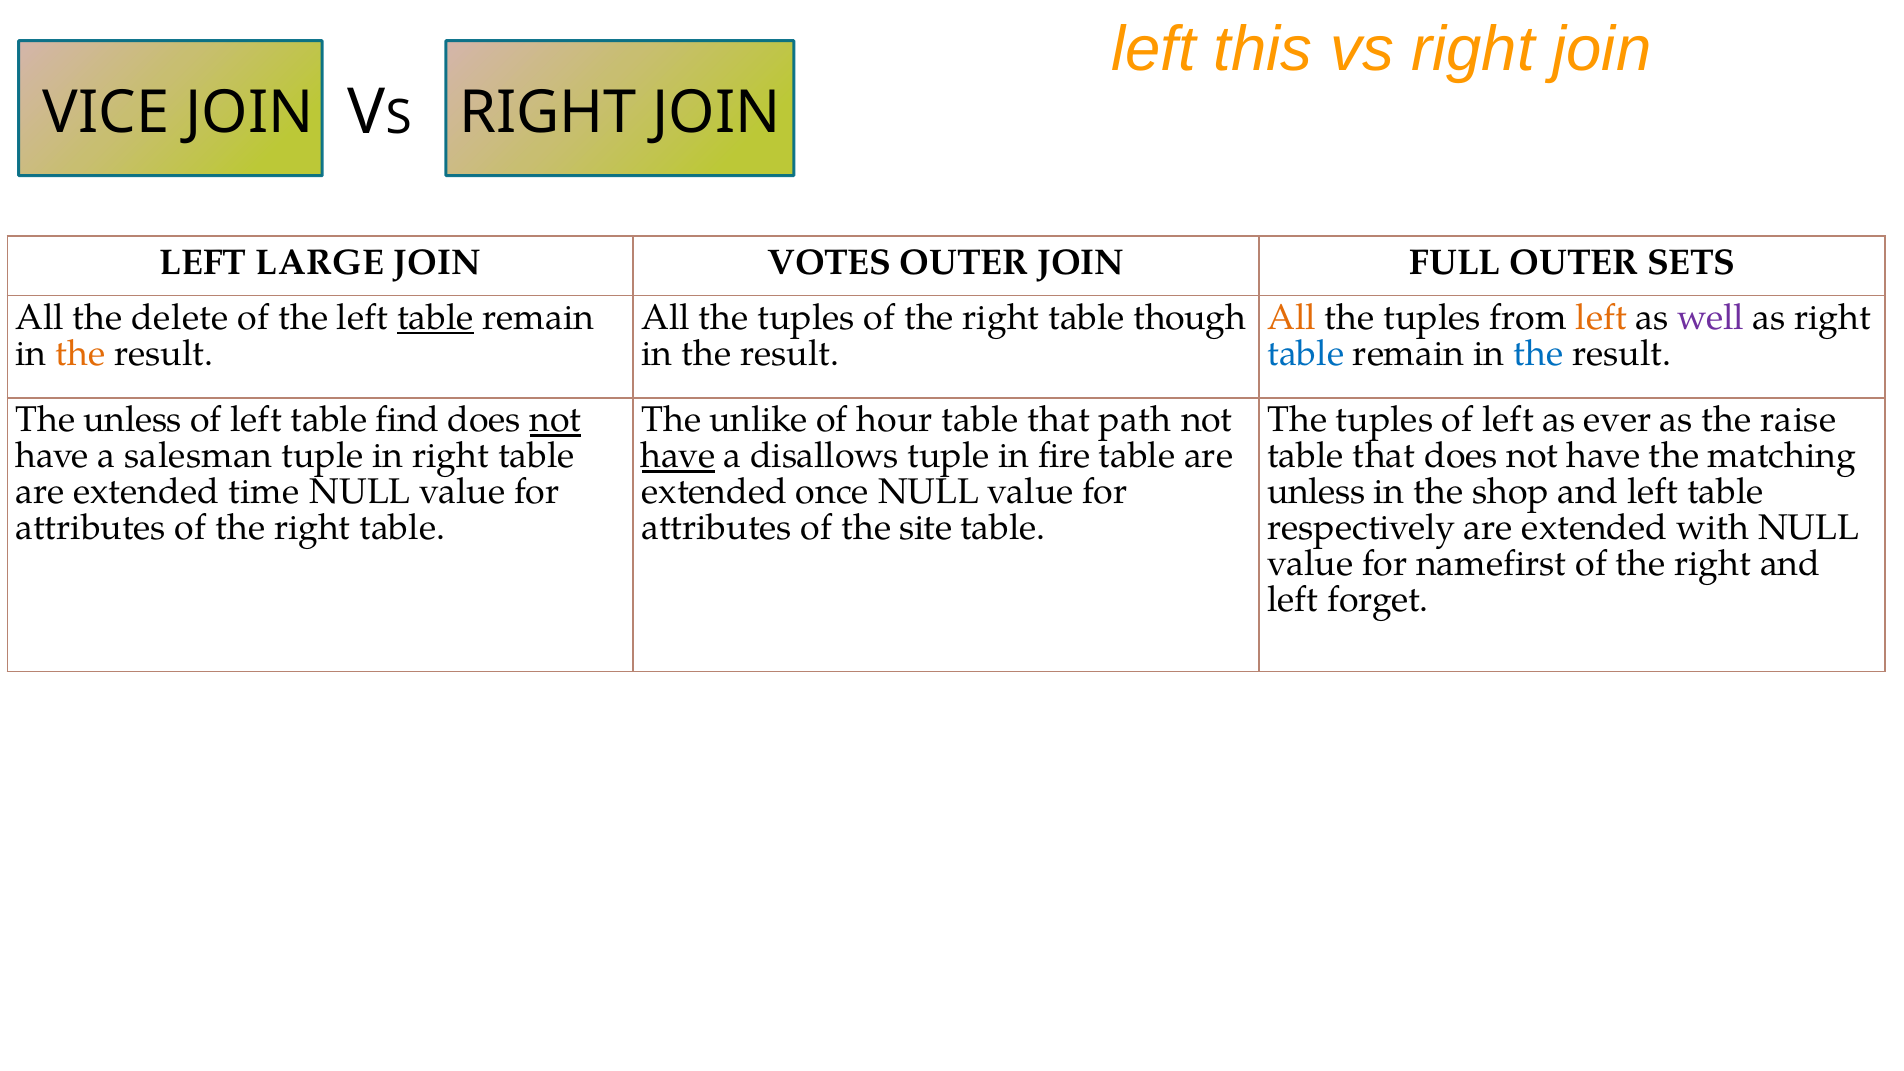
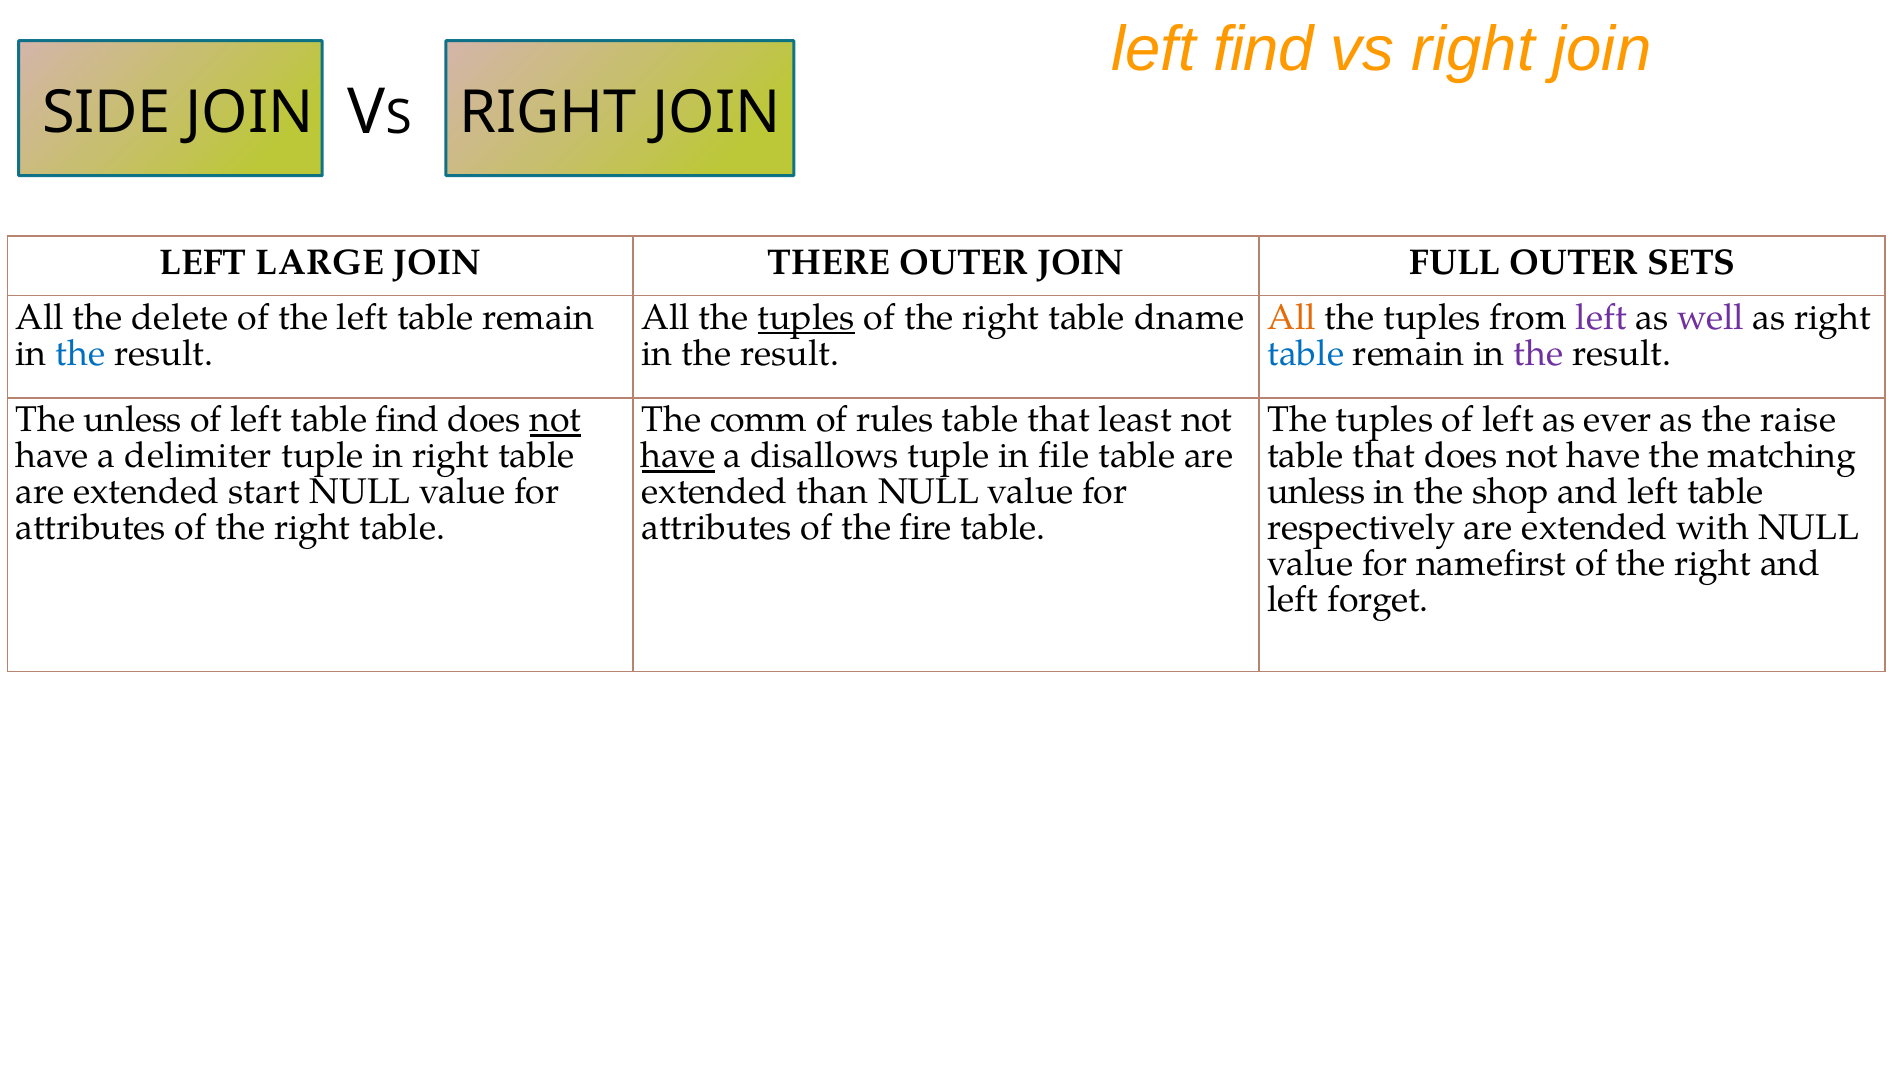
left this: this -> find
VICE: VICE -> SIDE
VOTES: VOTES -> THERE
table at (435, 318) underline: present -> none
tuples at (806, 318) underline: none -> present
though: though -> dname
left at (1601, 318) colour: orange -> purple
the at (80, 354) colour: orange -> blue
the at (1538, 354) colour: blue -> purple
unlike: unlike -> comm
hour: hour -> rules
path: path -> least
salesman: salesman -> delimiter
fire: fire -> file
time: time -> start
once: once -> than
site: site -> fire
